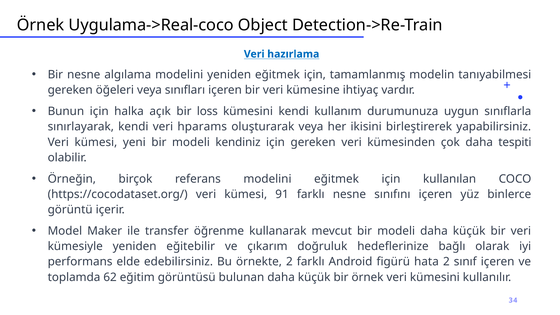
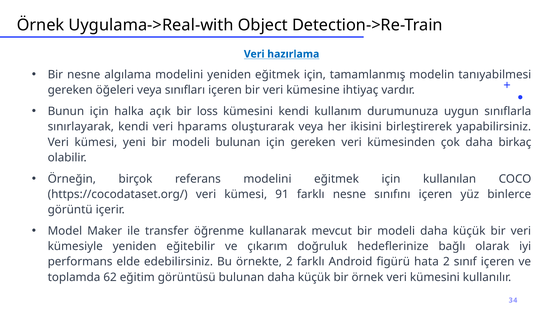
Uygulama->Real-coco: Uygulama->Real-coco -> Uygulama->Real-with
modeli kendiniz: kendiniz -> bulunan
tespiti: tespiti -> birkaç
